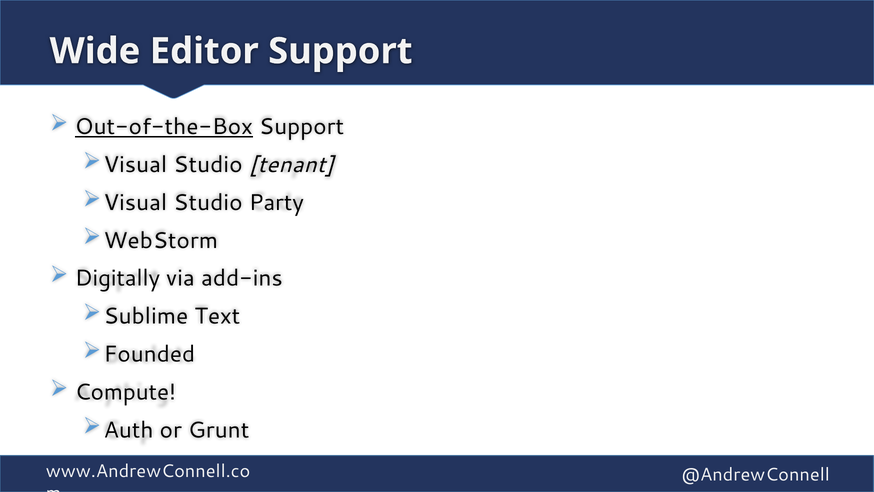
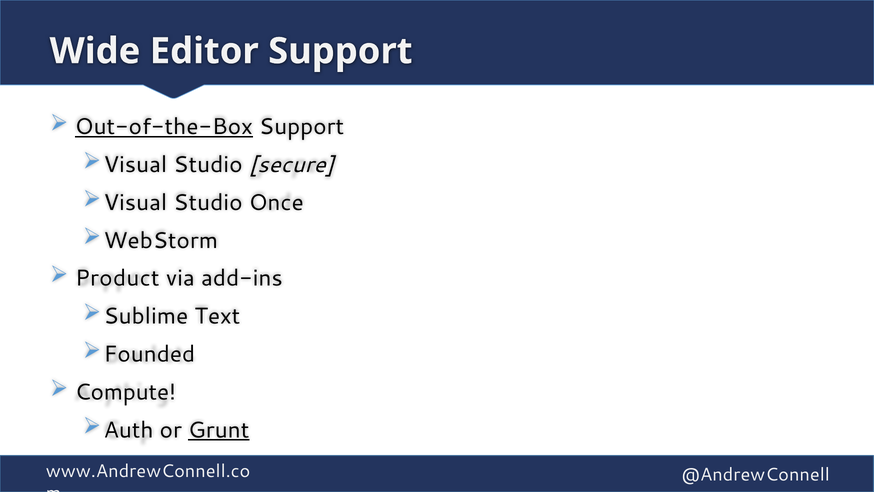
tenant: tenant -> secure
Party: Party -> Once
Digitally: Digitally -> Product
Grunt underline: none -> present
